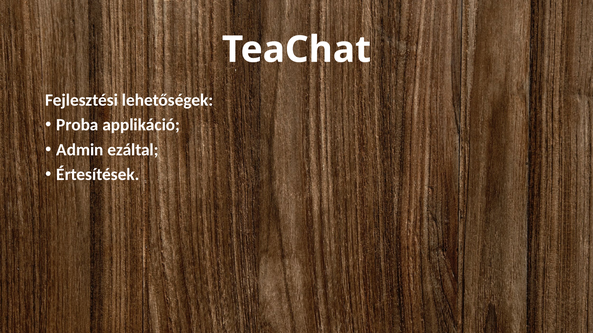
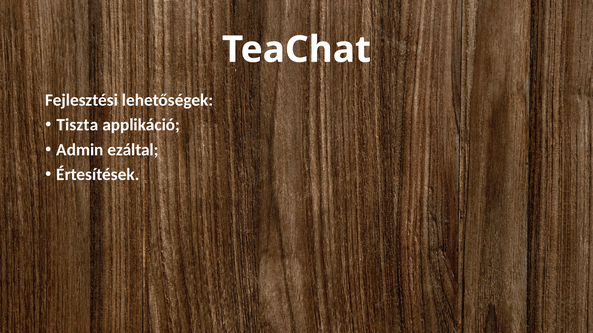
Proba: Proba -> Tiszta
